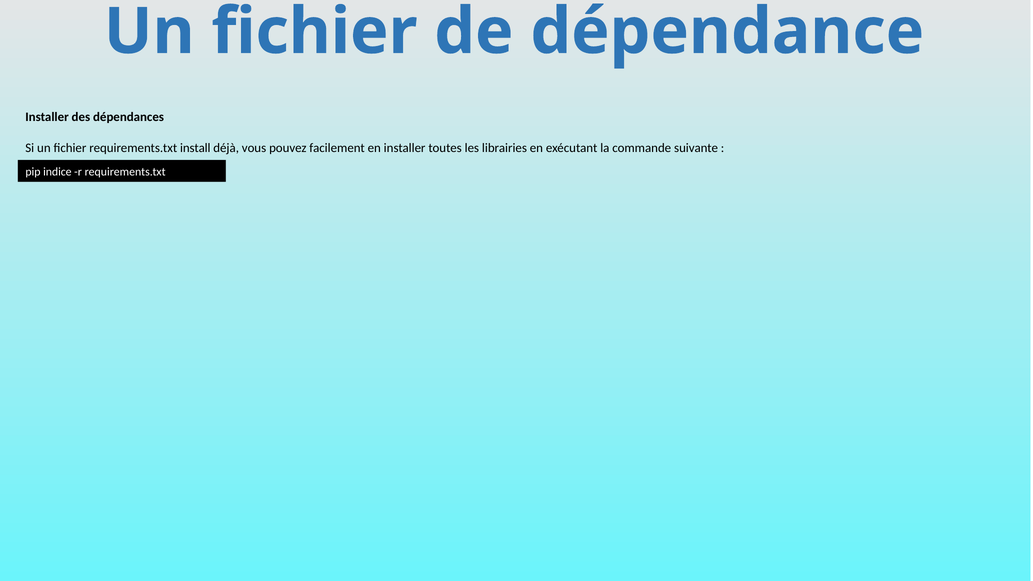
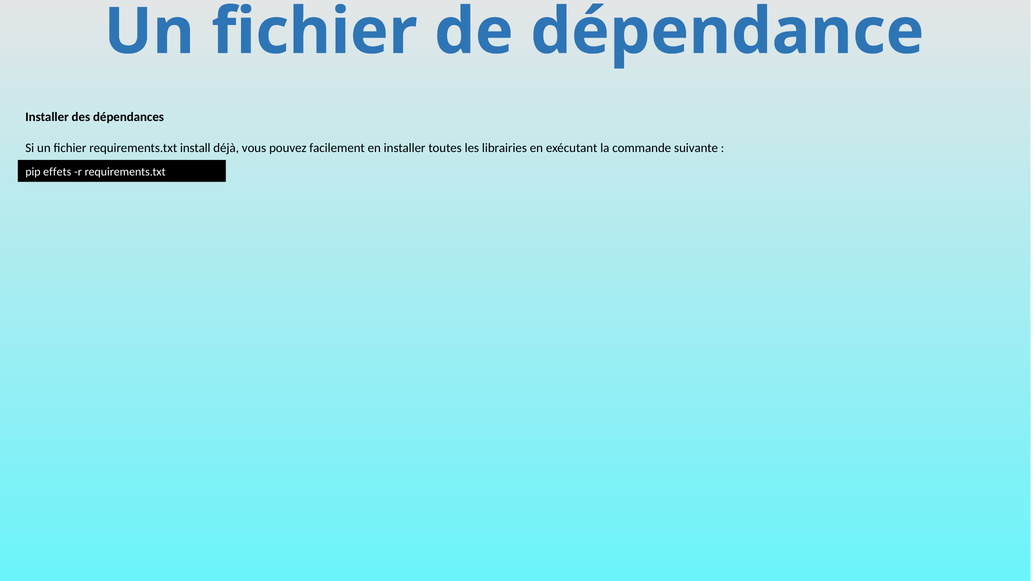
indice: indice -> effets
